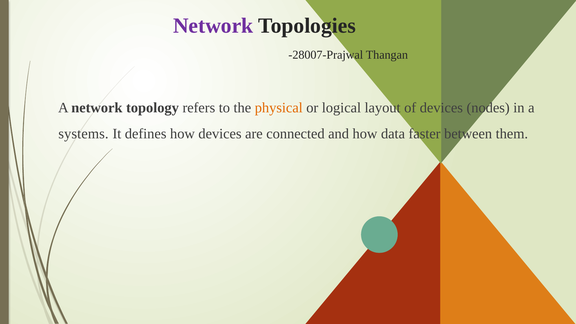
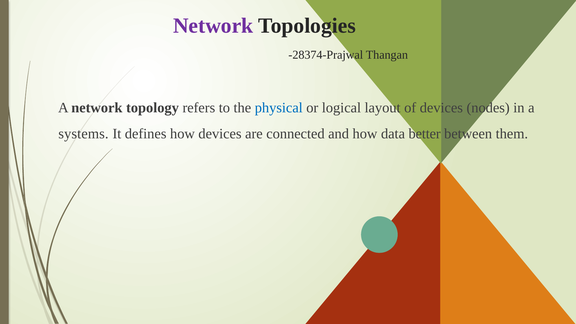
-28007-Prajwal: -28007-Prajwal -> -28374-Prajwal
physical colour: orange -> blue
faster: faster -> better
